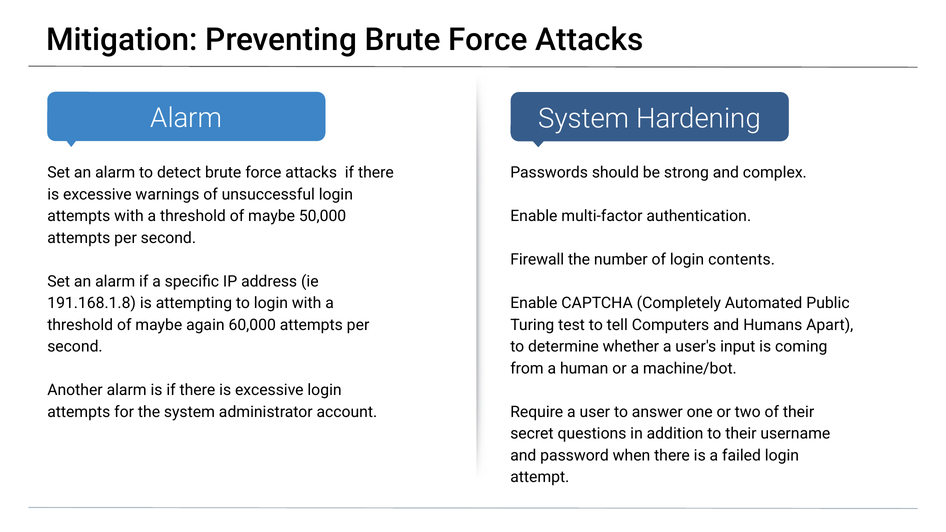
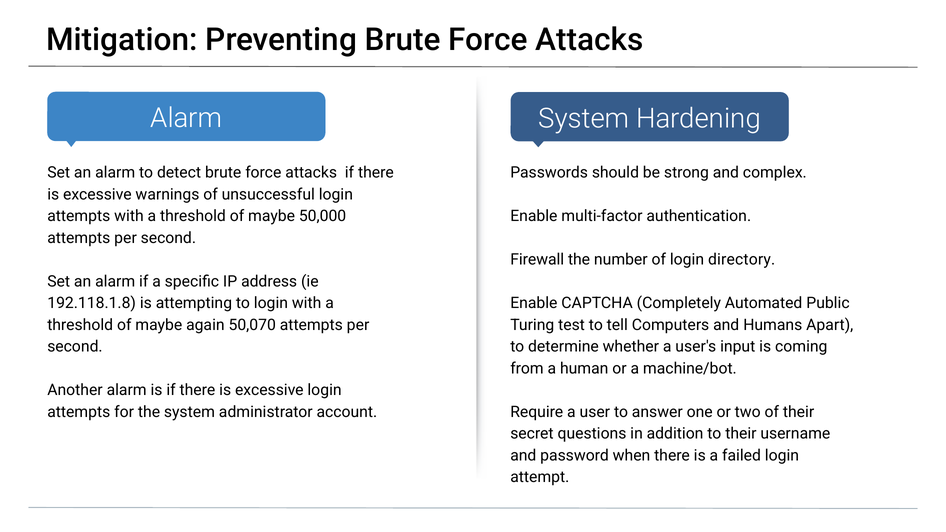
contents: contents -> directory
191.168.1.8: 191.168.1.8 -> 192.118.1.8
60,000: 60,000 -> 50,070
